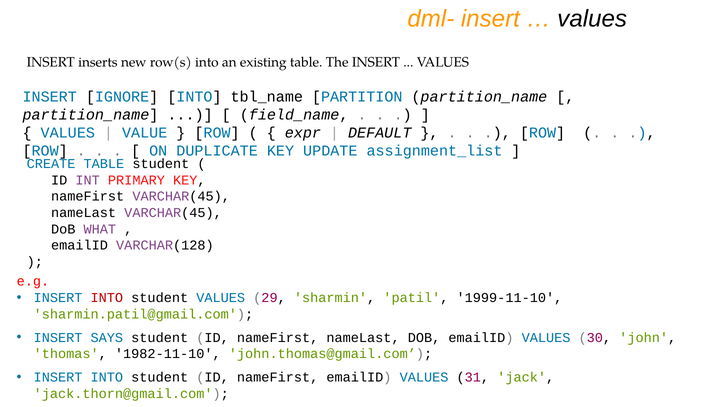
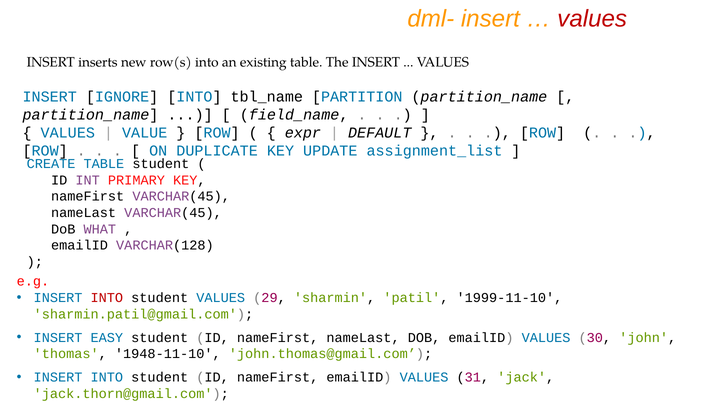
values at (592, 19) colour: black -> red
SAYS: SAYS -> EASY
1982-11-10: 1982-11-10 -> 1948-11-10
